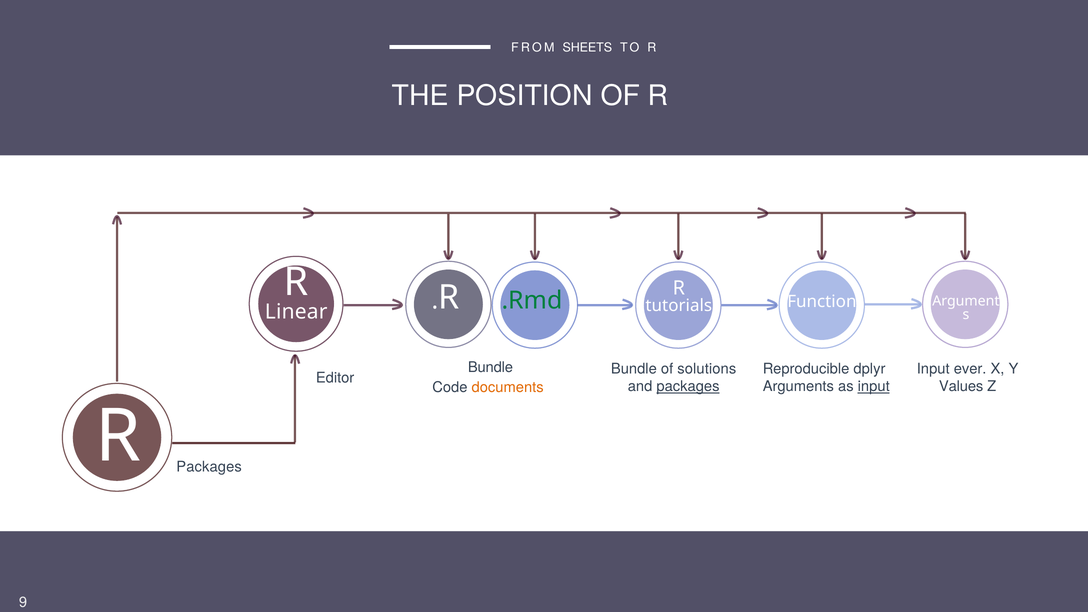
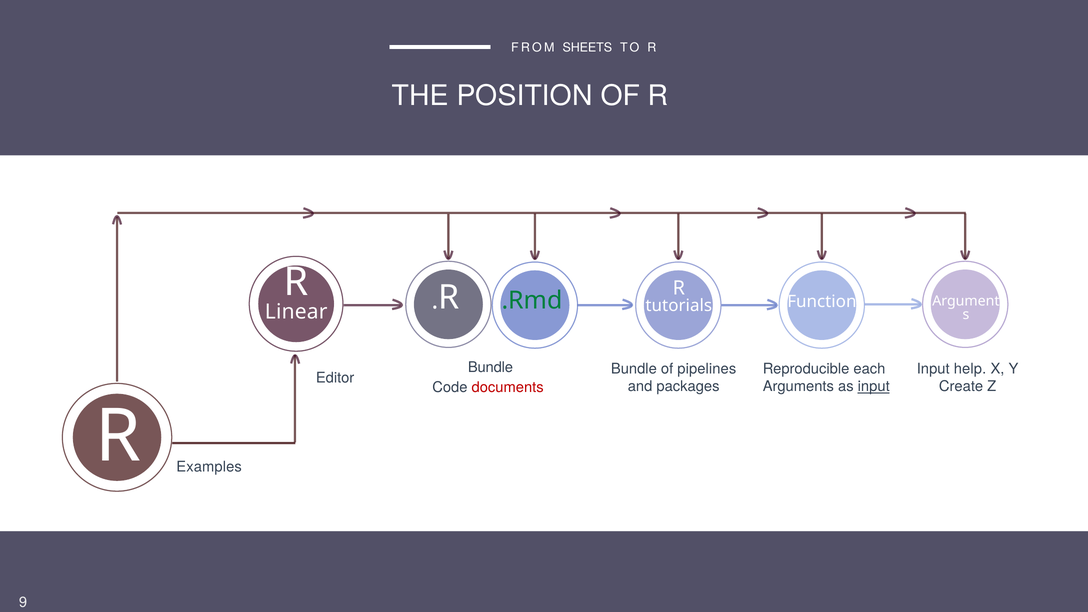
solutions: solutions -> pipelines
dplyr: dplyr -> each
ever: ever -> help
packages at (688, 387) underline: present -> none
Values: Values -> Create
documents colour: orange -> red
Packages at (209, 467): Packages -> Examples
